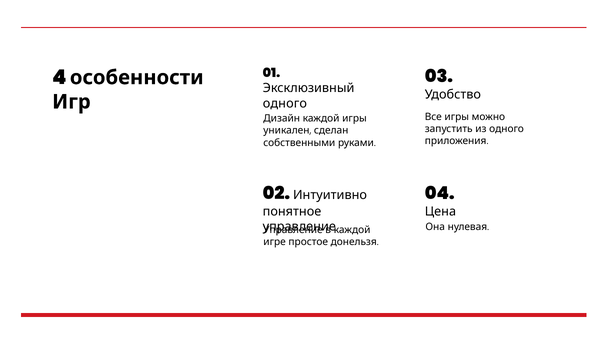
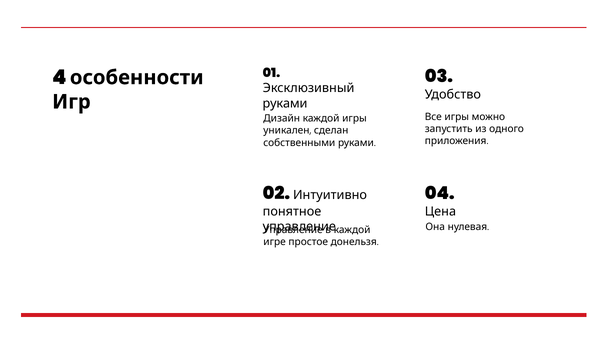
одного at (285, 104): одного -> руками
